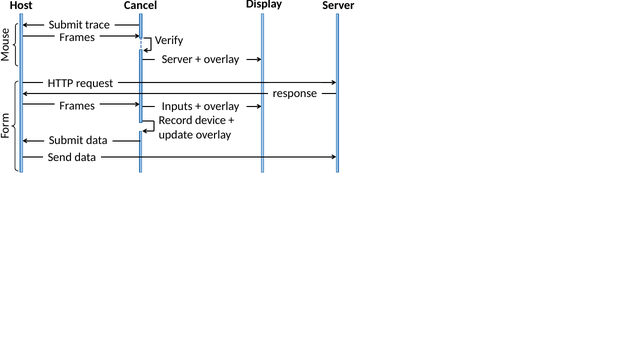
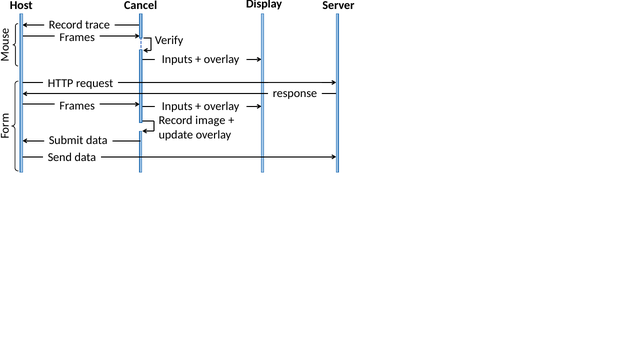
Submit at (66, 25): Submit -> Record
Server at (177, 59): Server -> Inputs
device: device -> image
